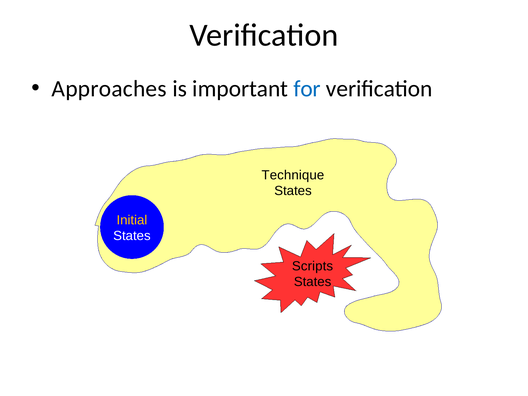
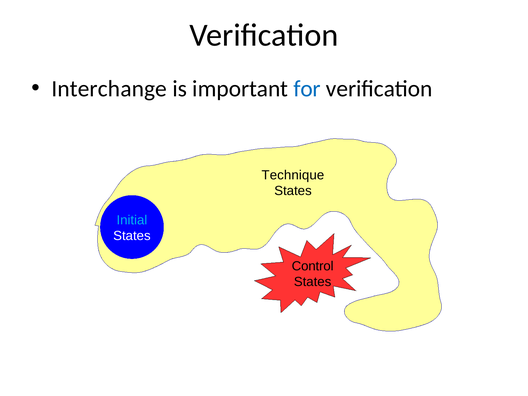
Approaches: Approaches -> Interchange
Initial colour: yellow -> light blue
Scripts: Scripts -> Control
